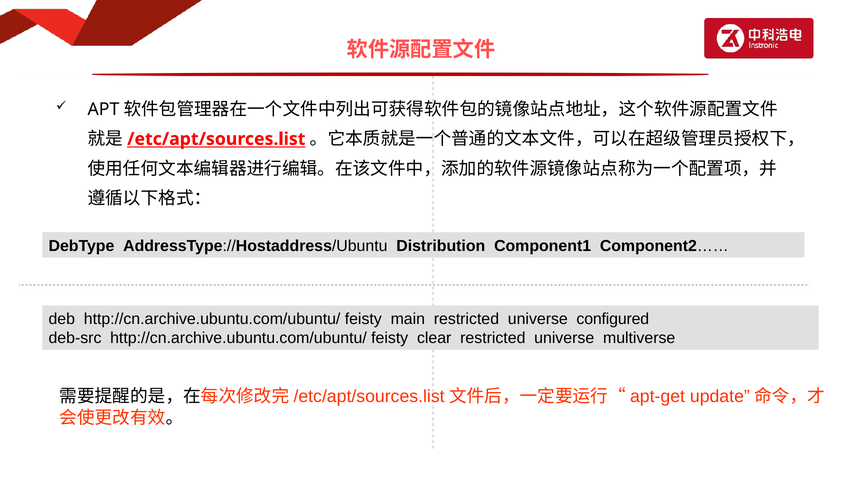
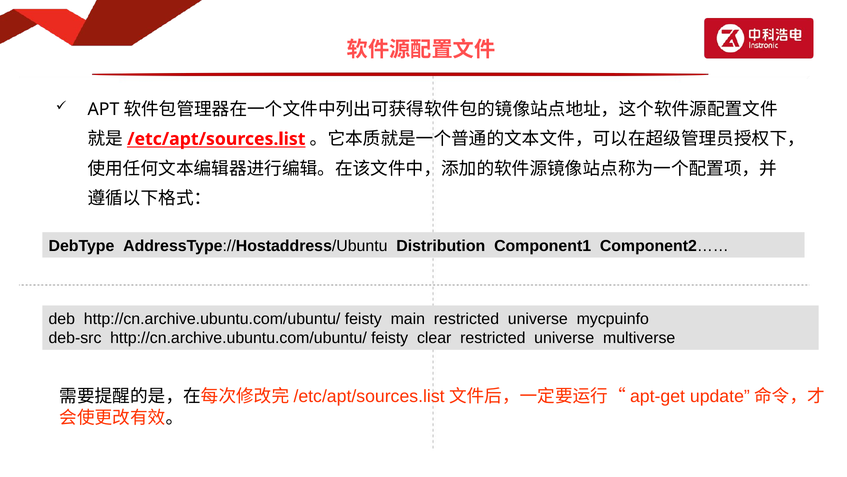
configured: configured -> mycpuinfo
